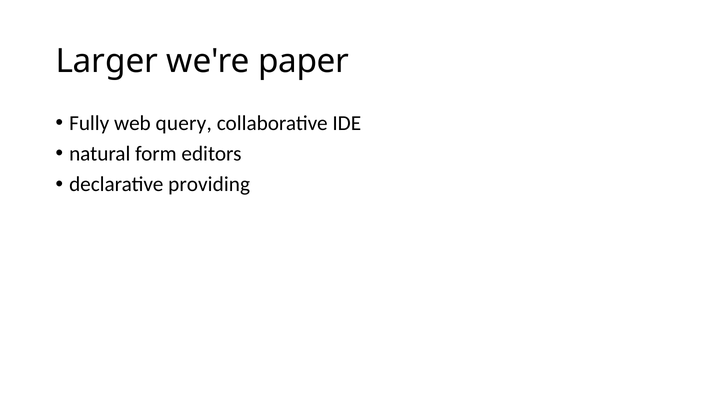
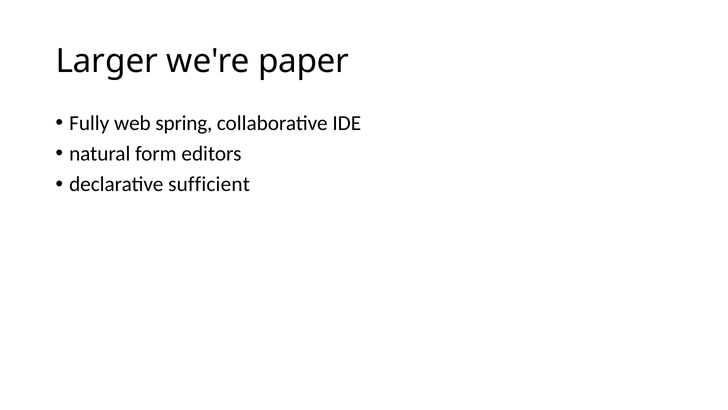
query: query -> spring
providing: providing -> sufficient
